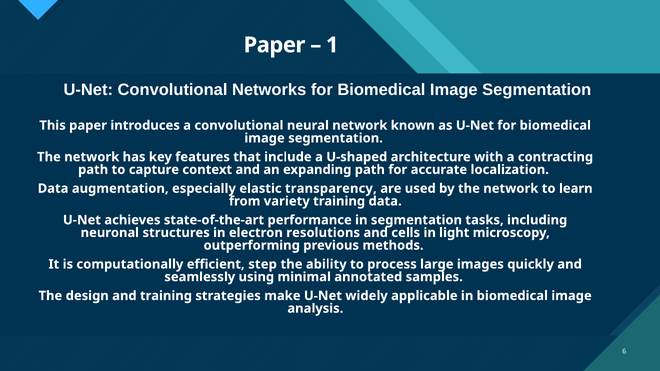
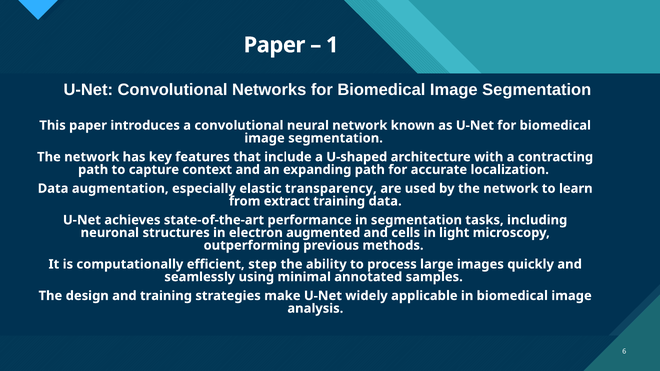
variety: variety -> extract
resolutions: resolutions -> augmented
